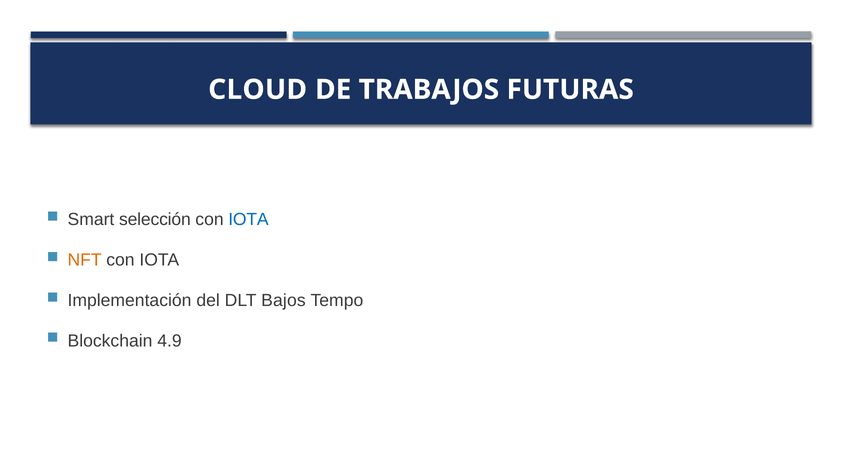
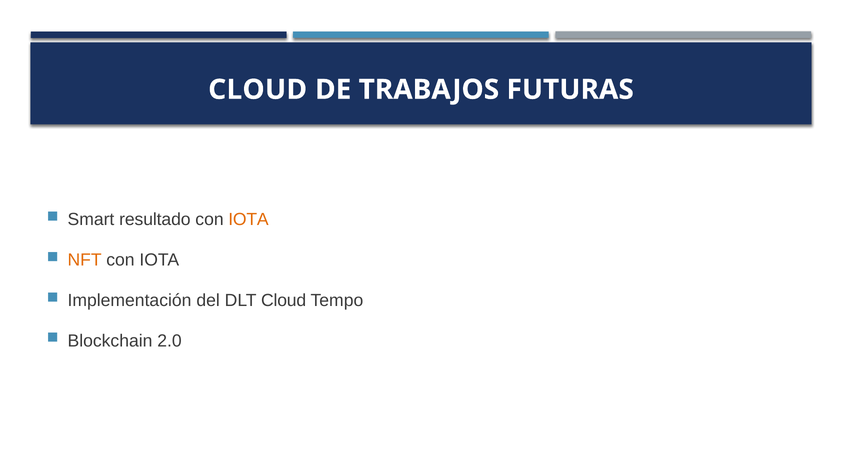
selección: selección -> resultado
IOTA at (248, 220) colour: blue -> orange
DLT Bajos: Bajos -> Cloud
4.9: 4.9 -> 2.0
